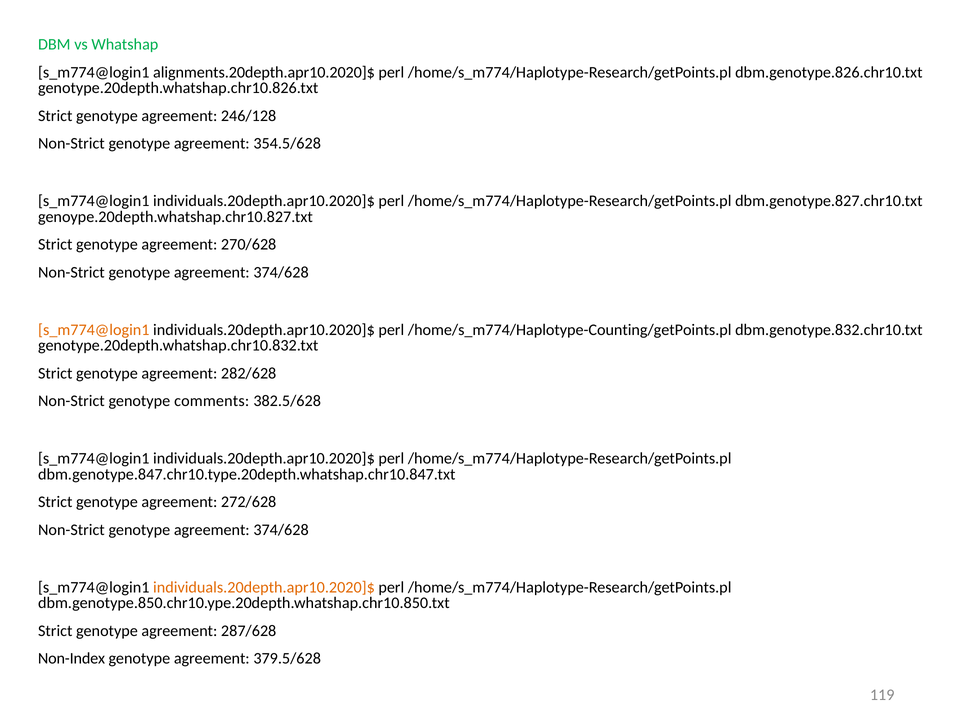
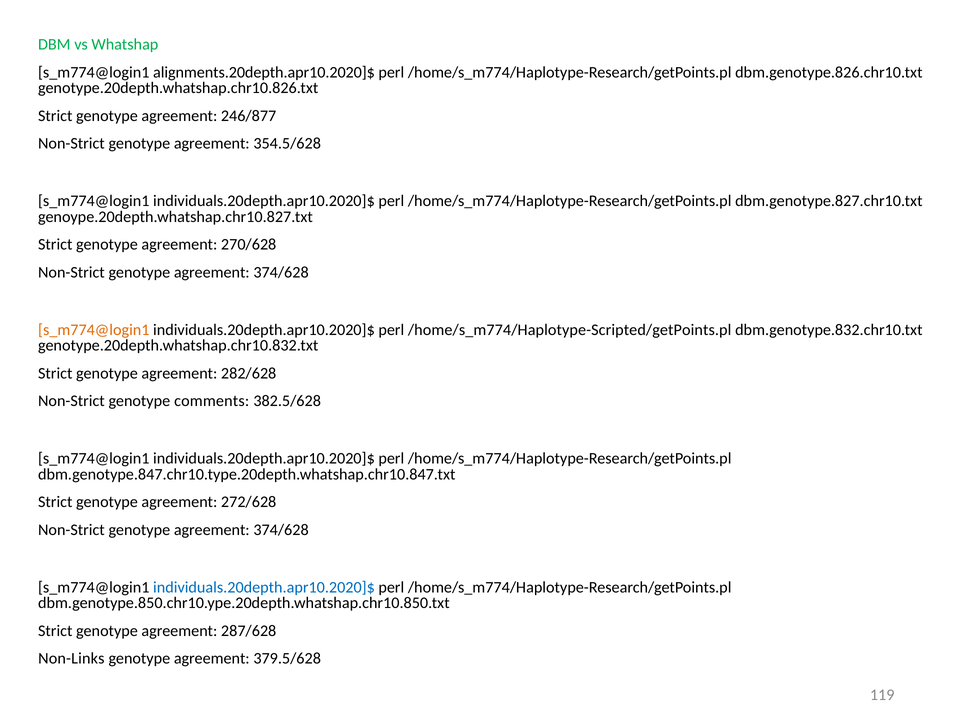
246/128: 246/128 -> 246/877
/home/s_m774/Haplotype-Counting/getPoints.pl: /home/s_m774/Haplotype-Counting/getPoints.pl -> /home/s_m774/Haplotype-Scripted/getPoints.pl
individuals.20depth.apr10.2020]$ at (264, 587) colour: orange -> blue
Non-Index: Non-Index -> Non-Links
